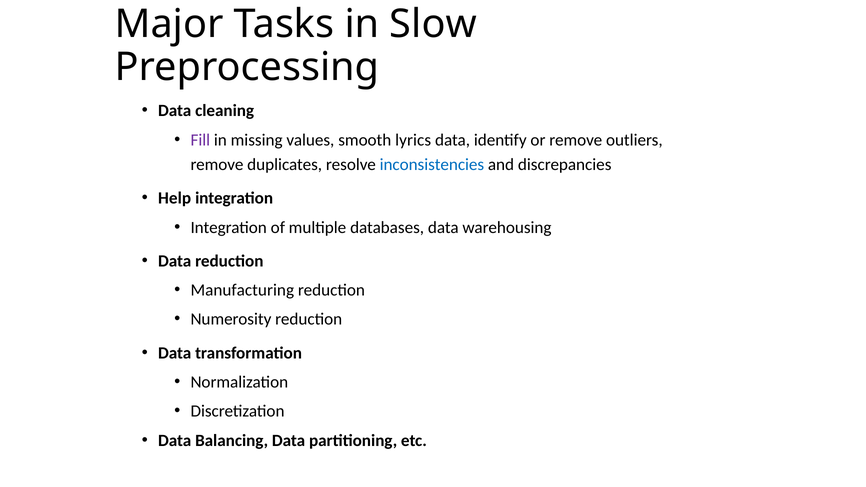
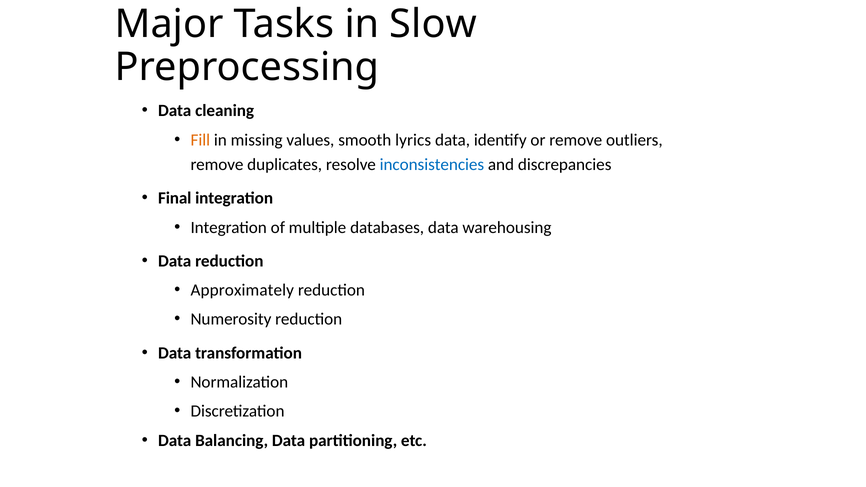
Fill colour: purple -> orange
Help: Help -> Final
Manufacturing: Manufacturing -> Approximately
